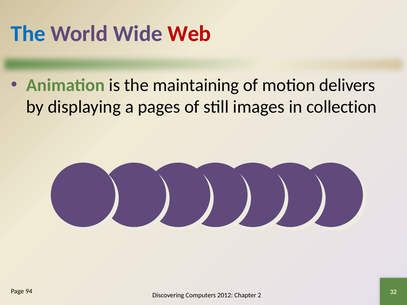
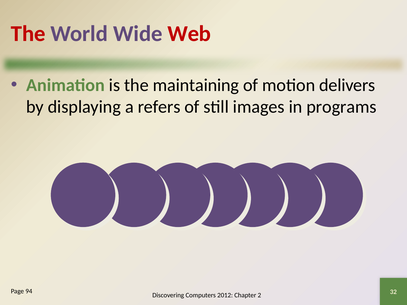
The at (28, 34) colour: blue -> red
pages: pages -> refers
collection: collection -> programs
